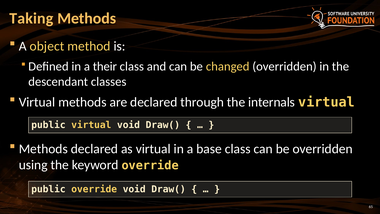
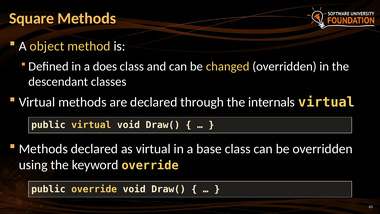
Taking: Taking -> Square
their: their -> does
